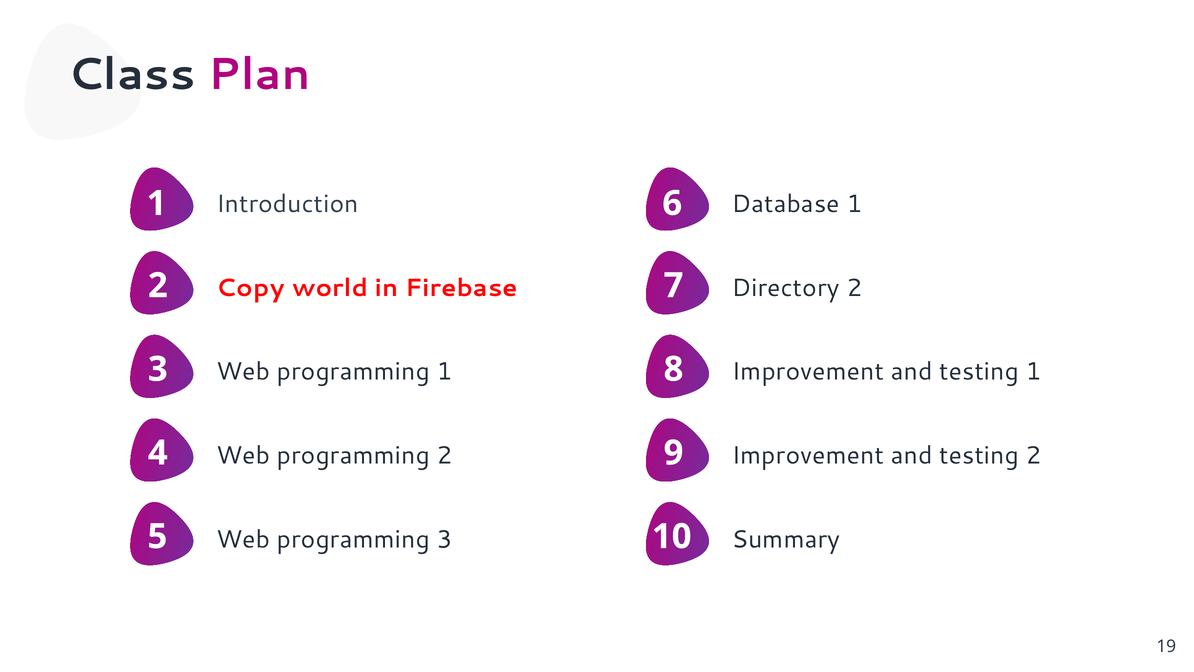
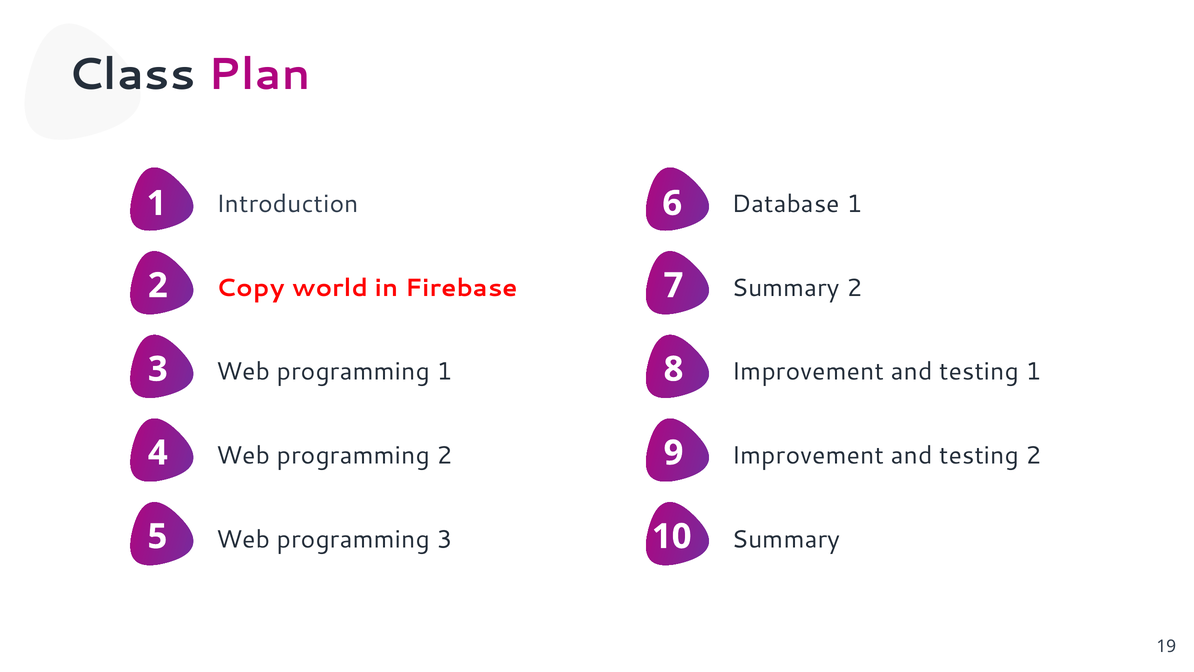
Directory at (786, 288): Directory -> Summary
